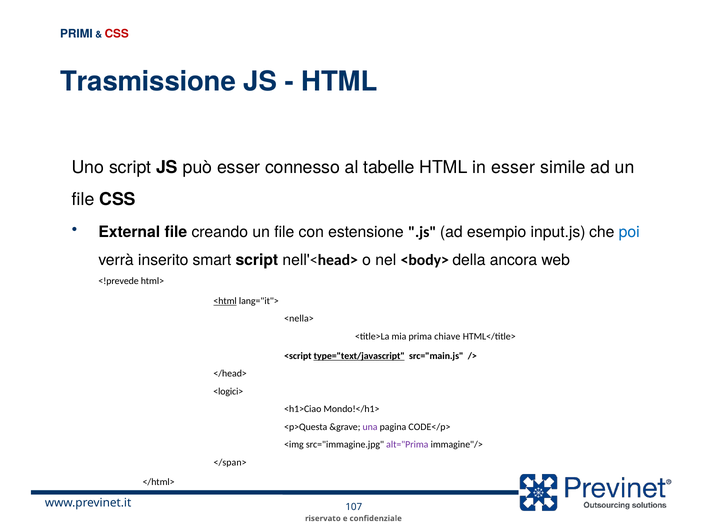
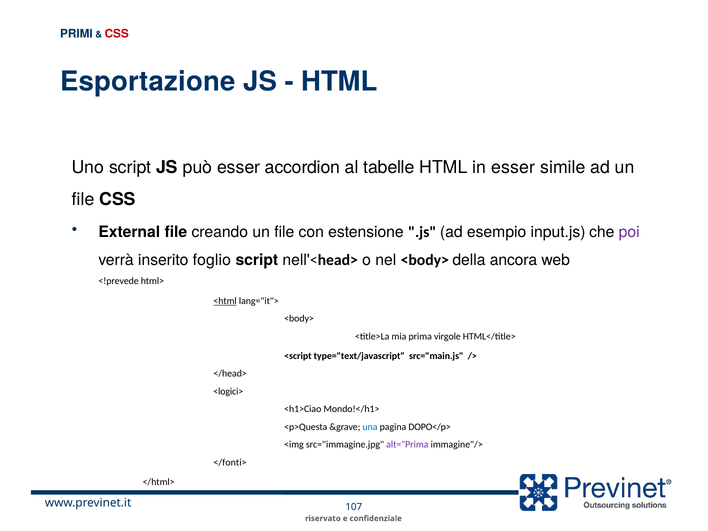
Trasmissione: Trasmissione -> Esportazione
connesso: connesso -> accordion
poi colour: blue -> purple
smart: smart -> foglio
<nella> at (299, 319): <nella> -> <body>
chiave: chiave -> virgole
type="text/javascript underline: present -> none
una colour: purple -> blue
CODE</p>: CODE</p> -> DOPO</p>
</span>: </span> -> </fonti>
